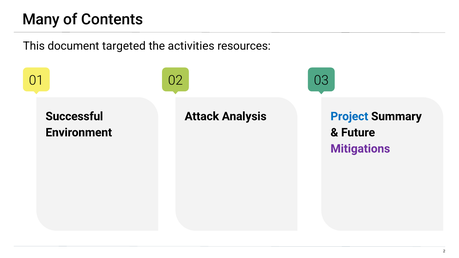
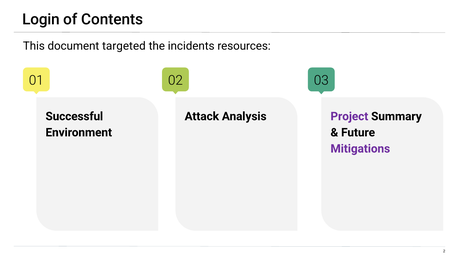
Many: Many -> Login
activities: activities -> incidents
Project colour: blue -> purple
